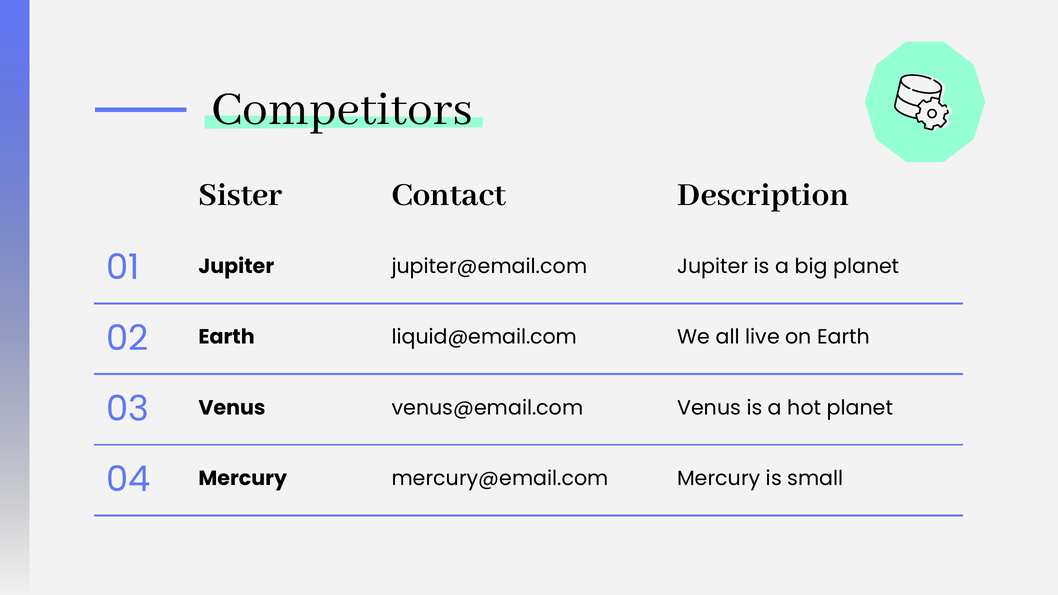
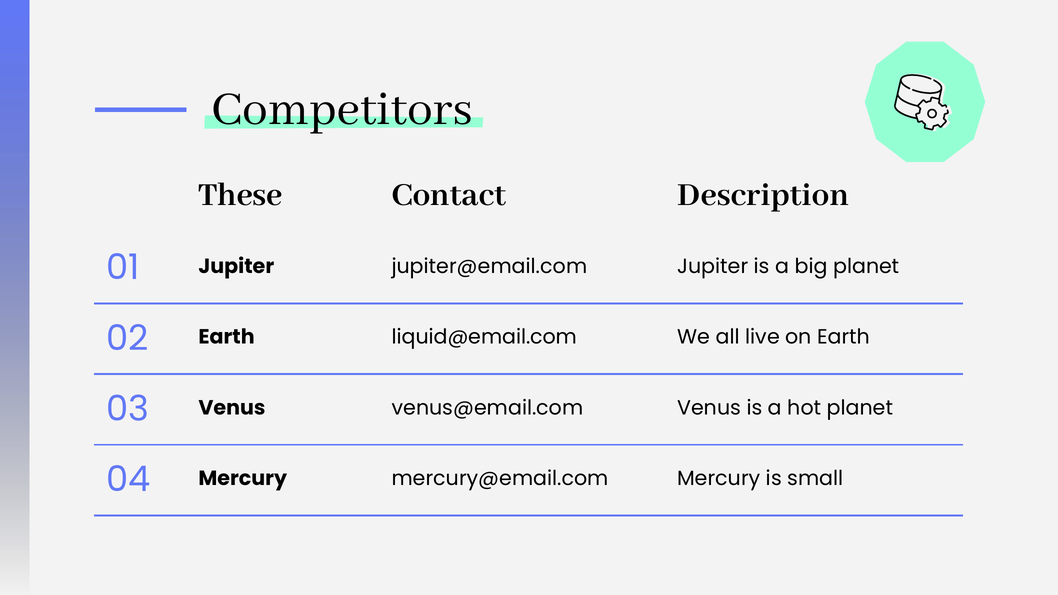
Sister: Sister -> These
